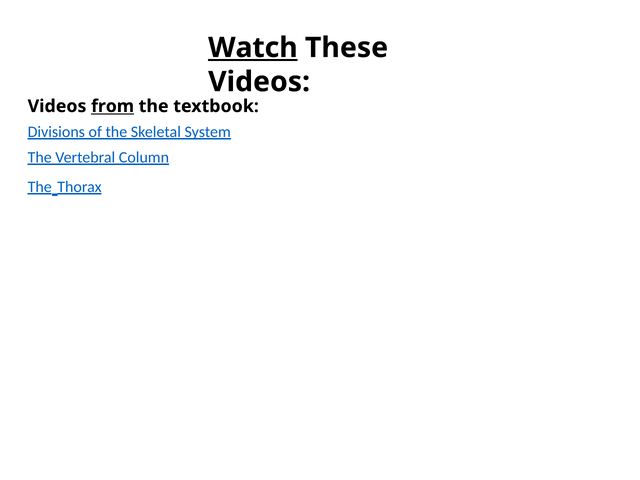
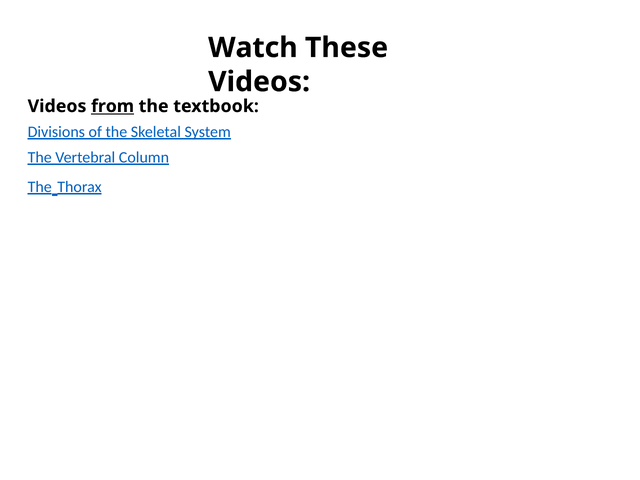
Watch underline: present -> none
